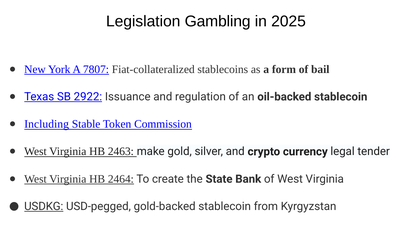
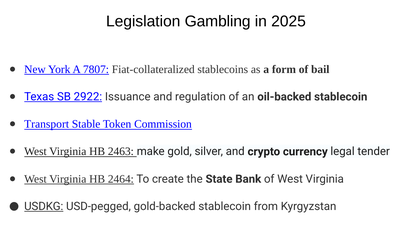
Including: Including -> Transport
